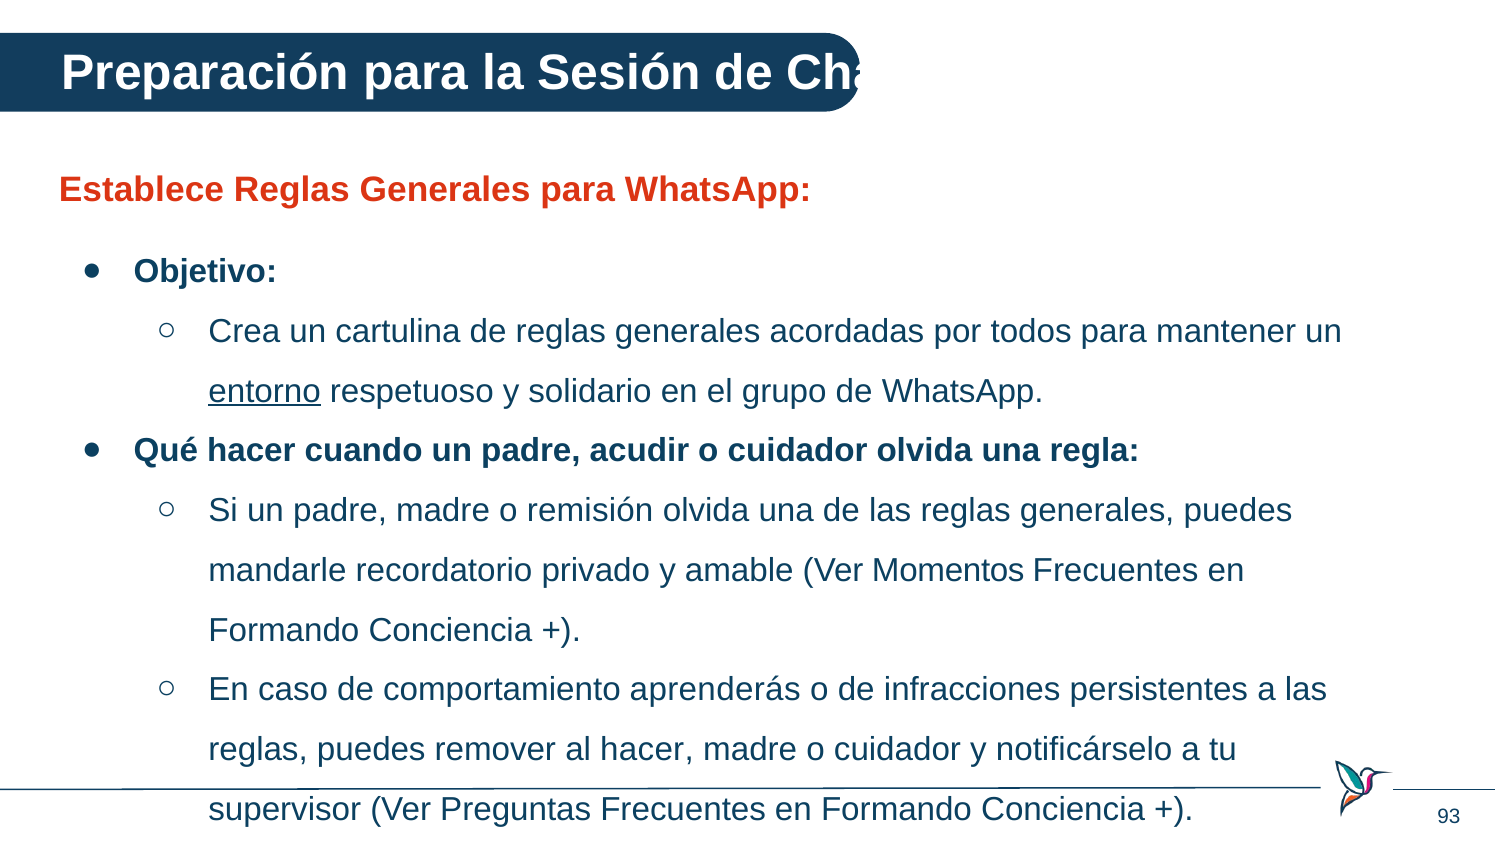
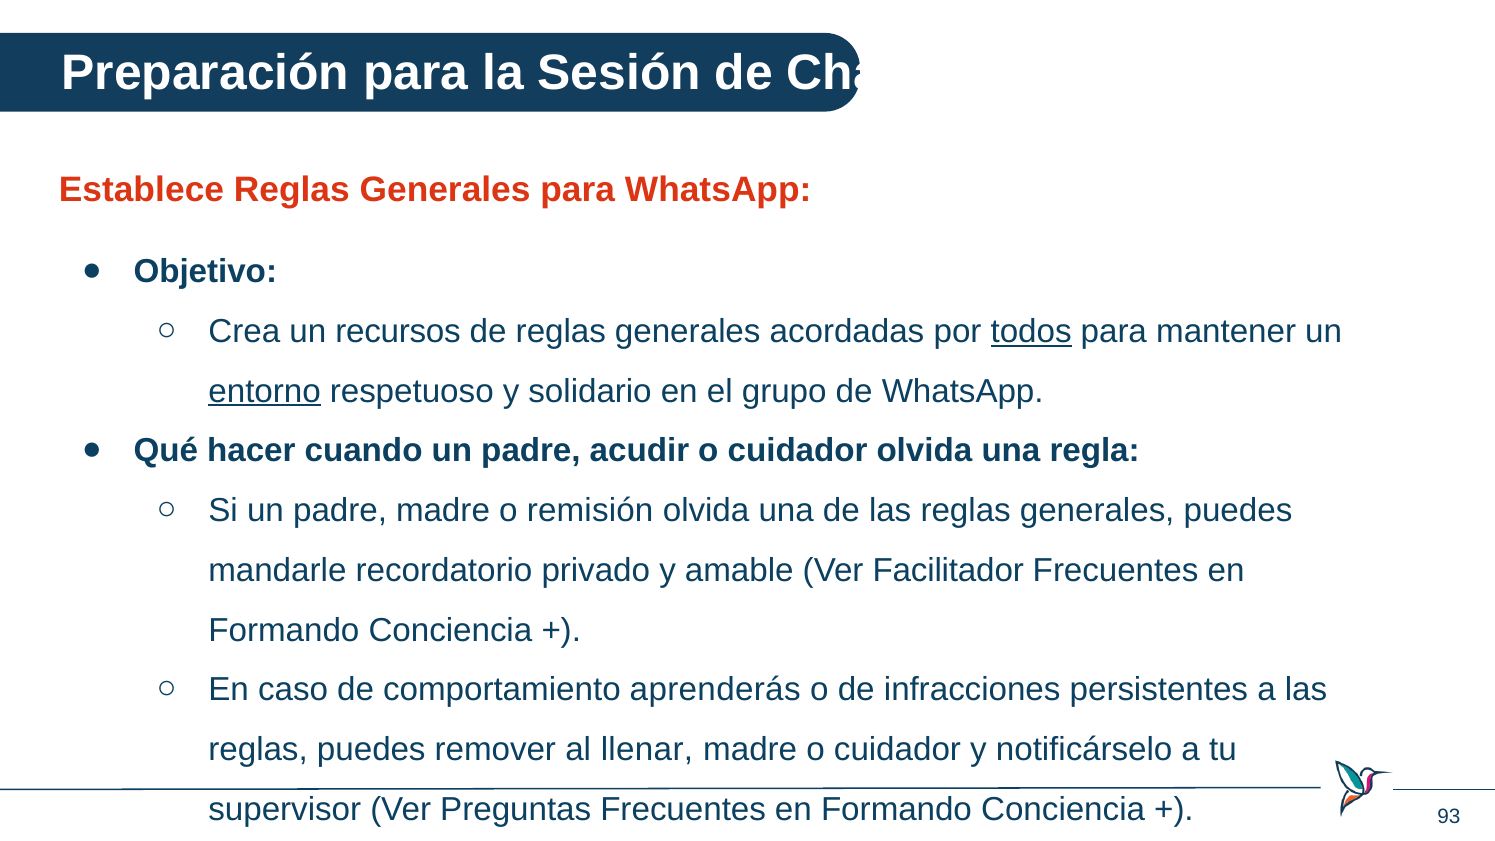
cartulina: cartulina -> recursos
todos underline: none -> present
Momentos: Momentos -> Facilitador
al hacer: hacer -> llenar
